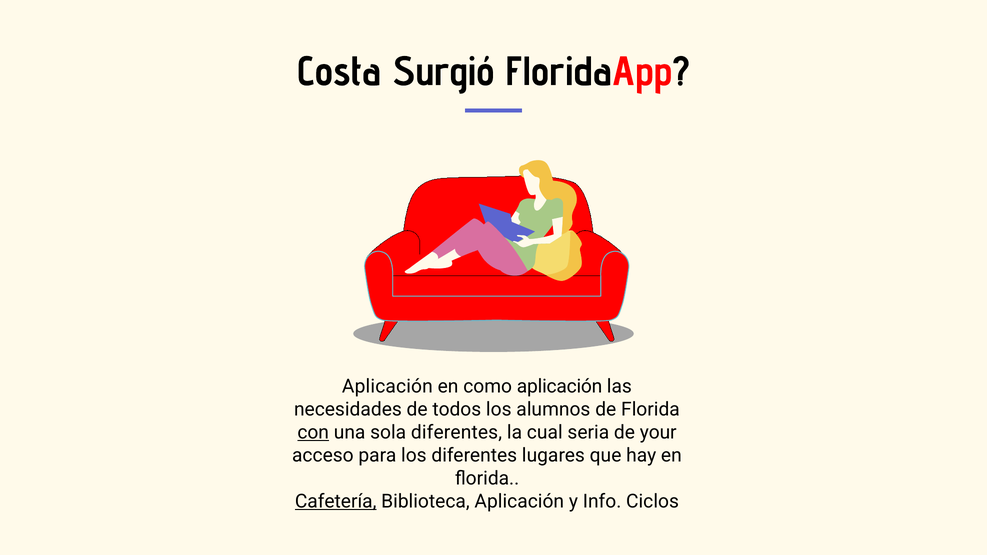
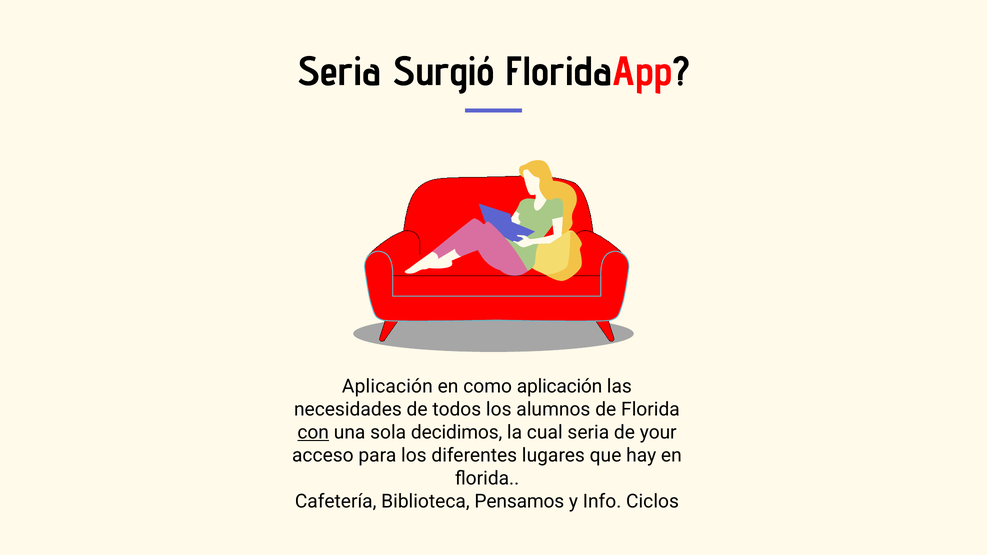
Costa at (339, 72): Costa -> Seria
sola diferentes: diferentes -> decidimos
Cafetería underline: present -> none
Biblioteca Aplicación: Aplicación -> Pensamos
